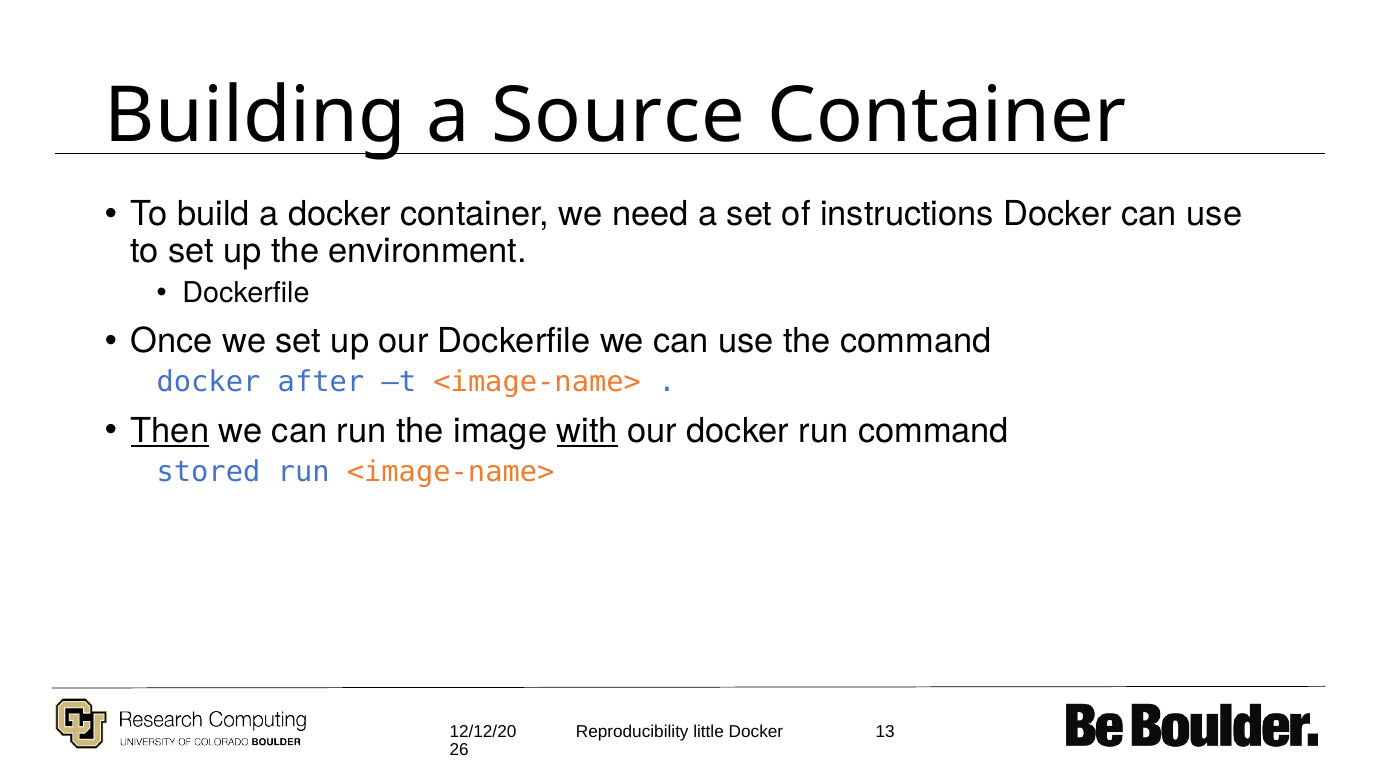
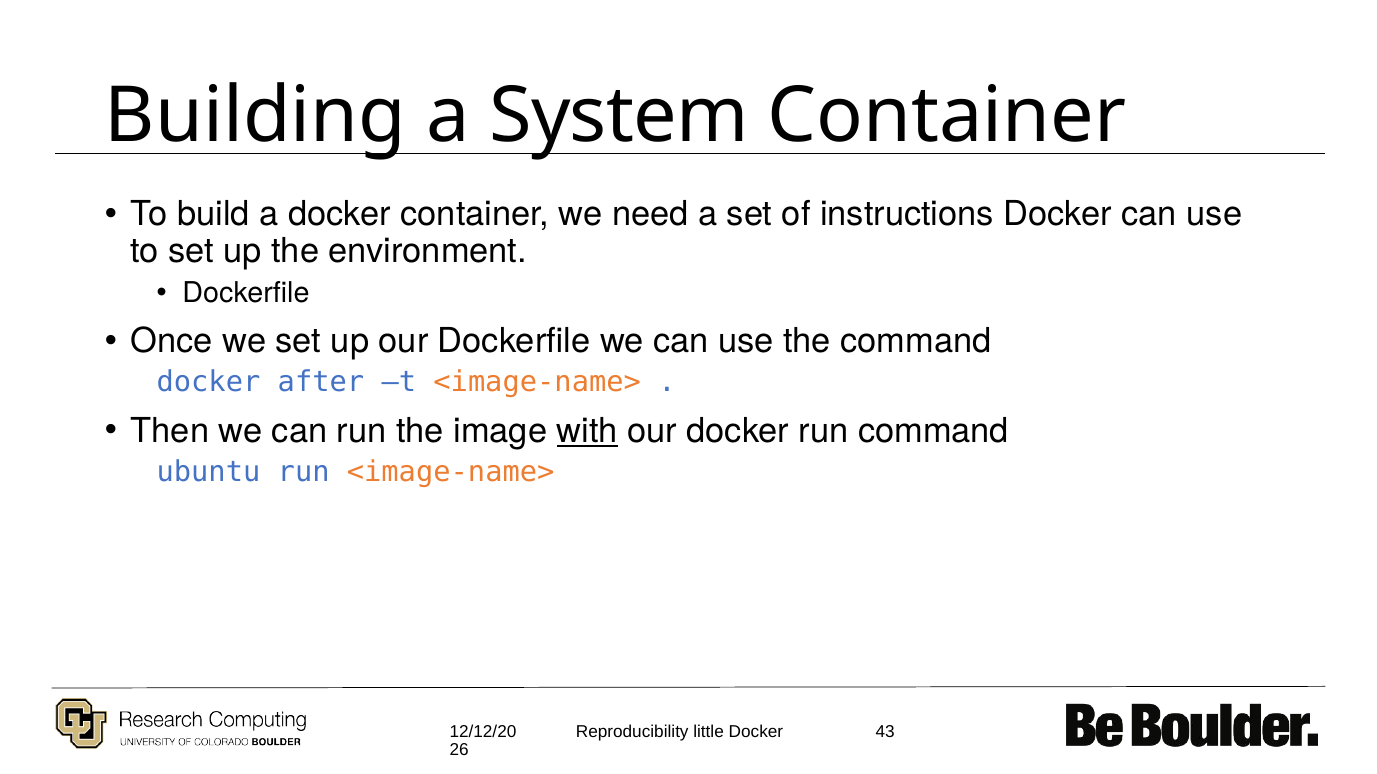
Source: Source -> System
Then underline: present -> none
stored: stored -> ubuntu
13: 13 -> 43
